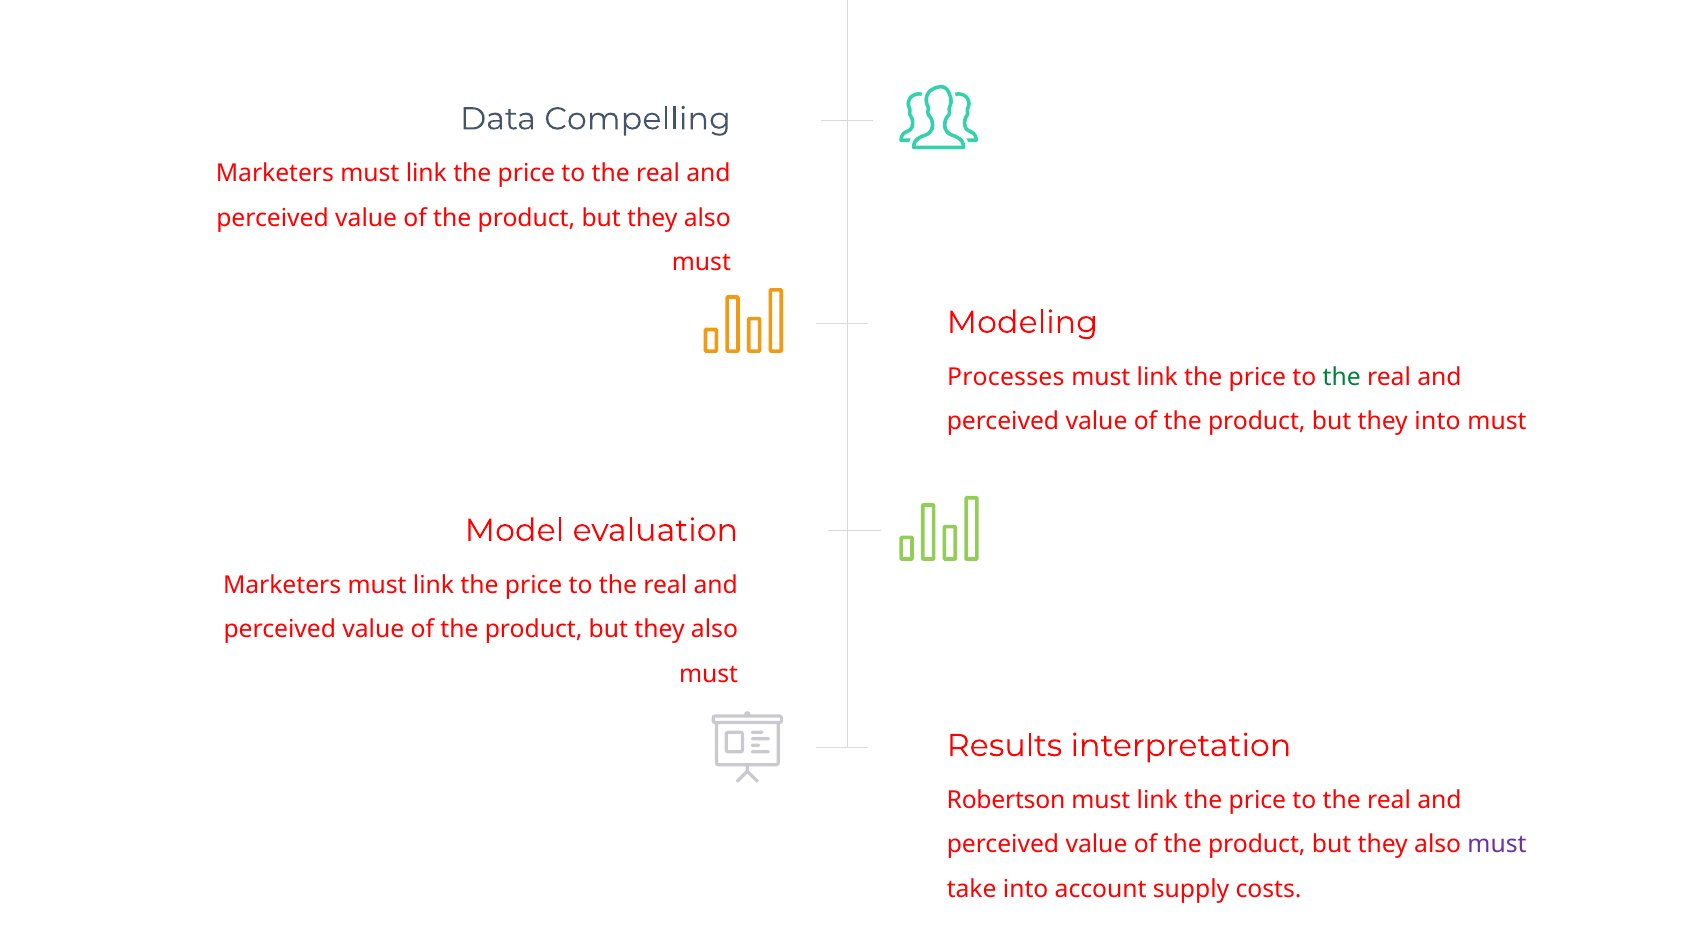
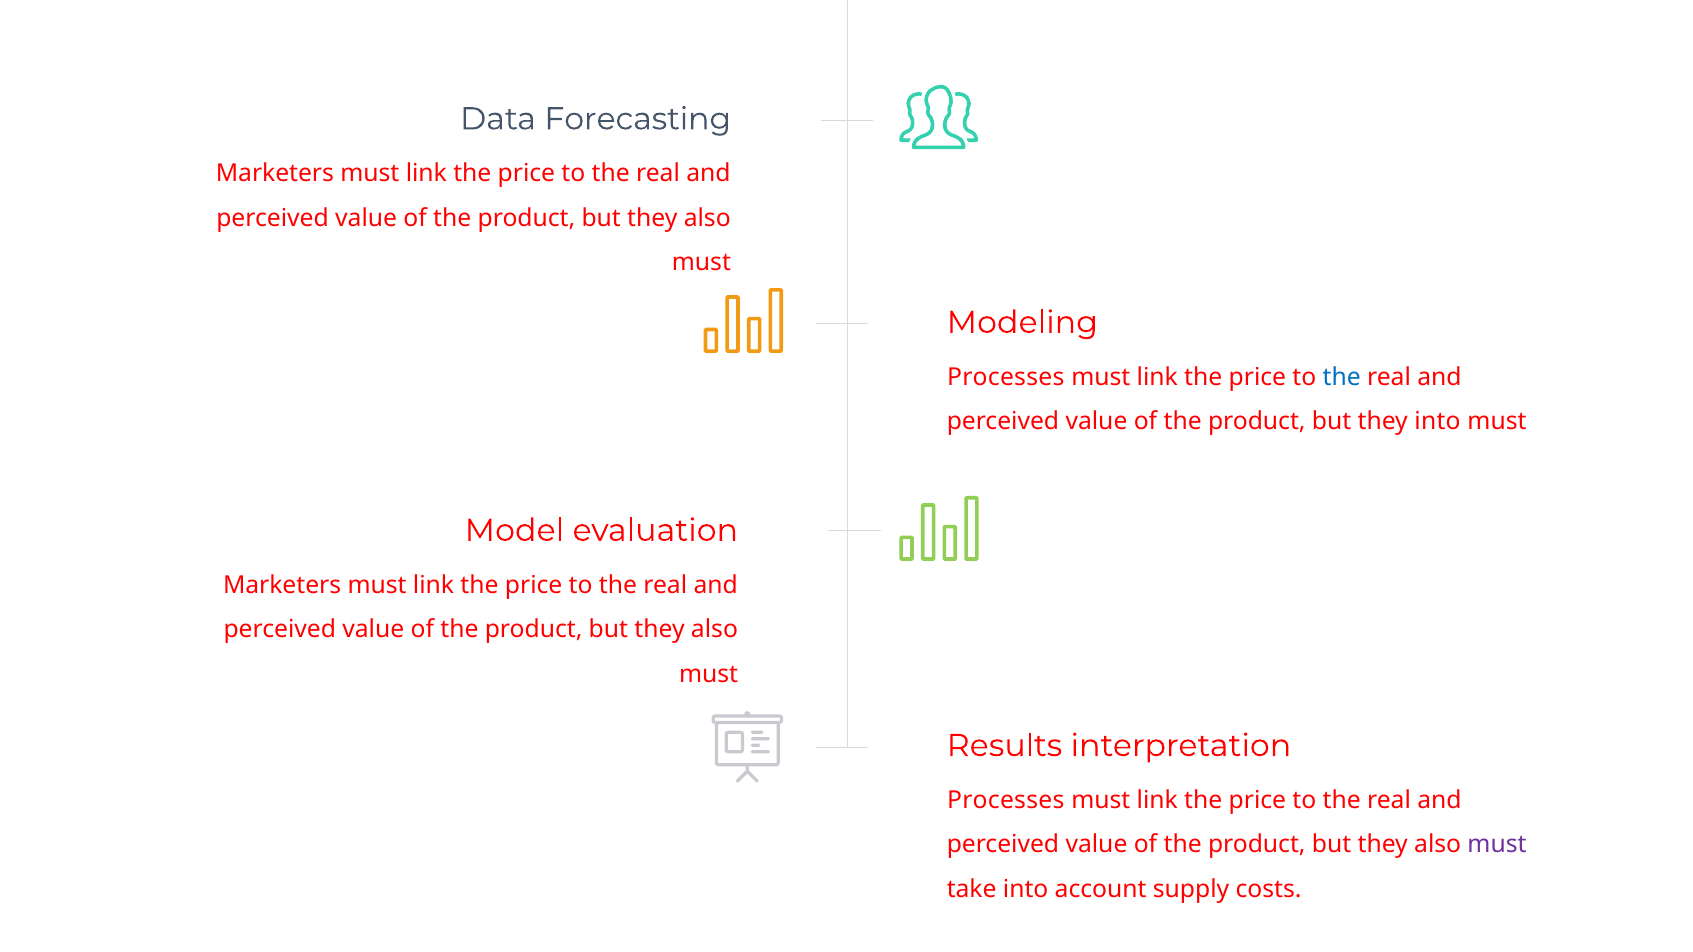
Compelling: Compelling -> Forecasting
the at (1342, 377) colour: green -> blue
Robertson at (1006, 801): Robertson -> Processes
